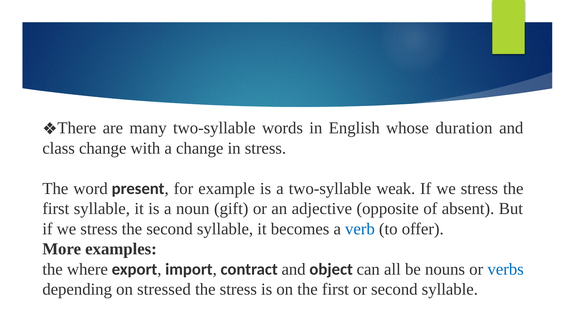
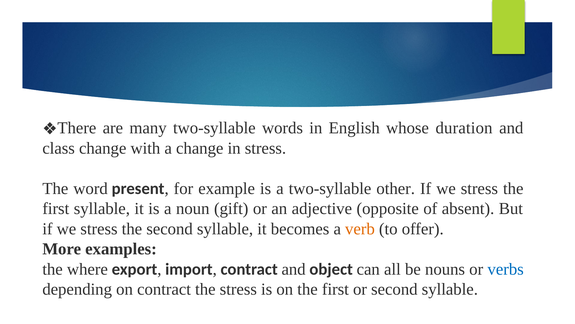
weak: weak -> other
verb colour: blue -> orange
on stressed: stressed -> contract
